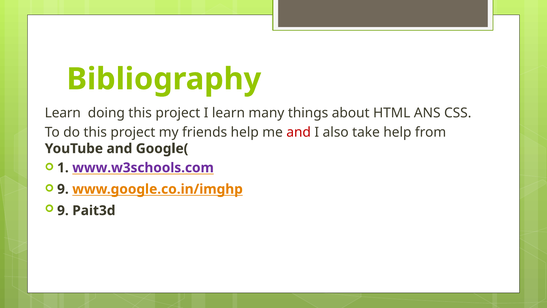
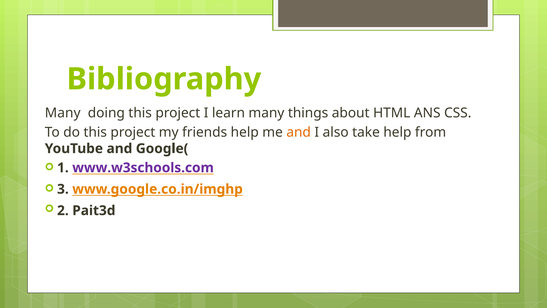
Learn at (63, 113): Learn -> Many
and at (299, 132) colour: red -> orange
9 at (63, 189): 9 -> 3
9 at (63, 210): 9 -> 2
